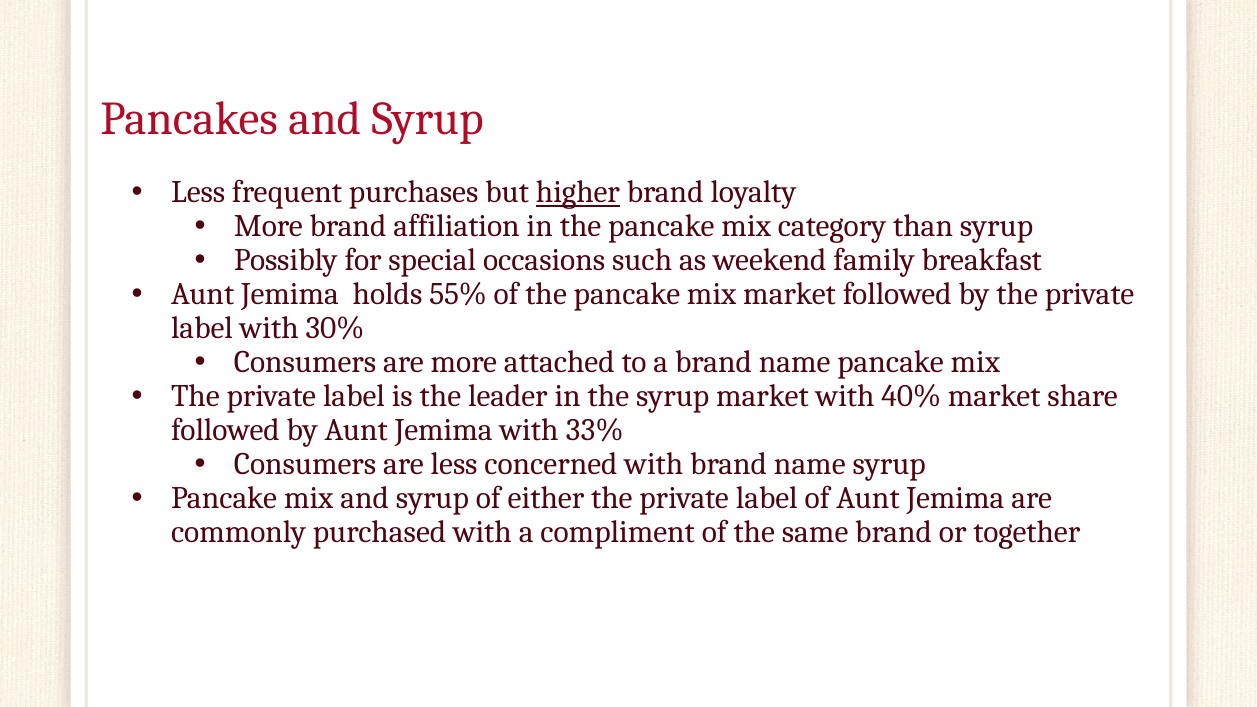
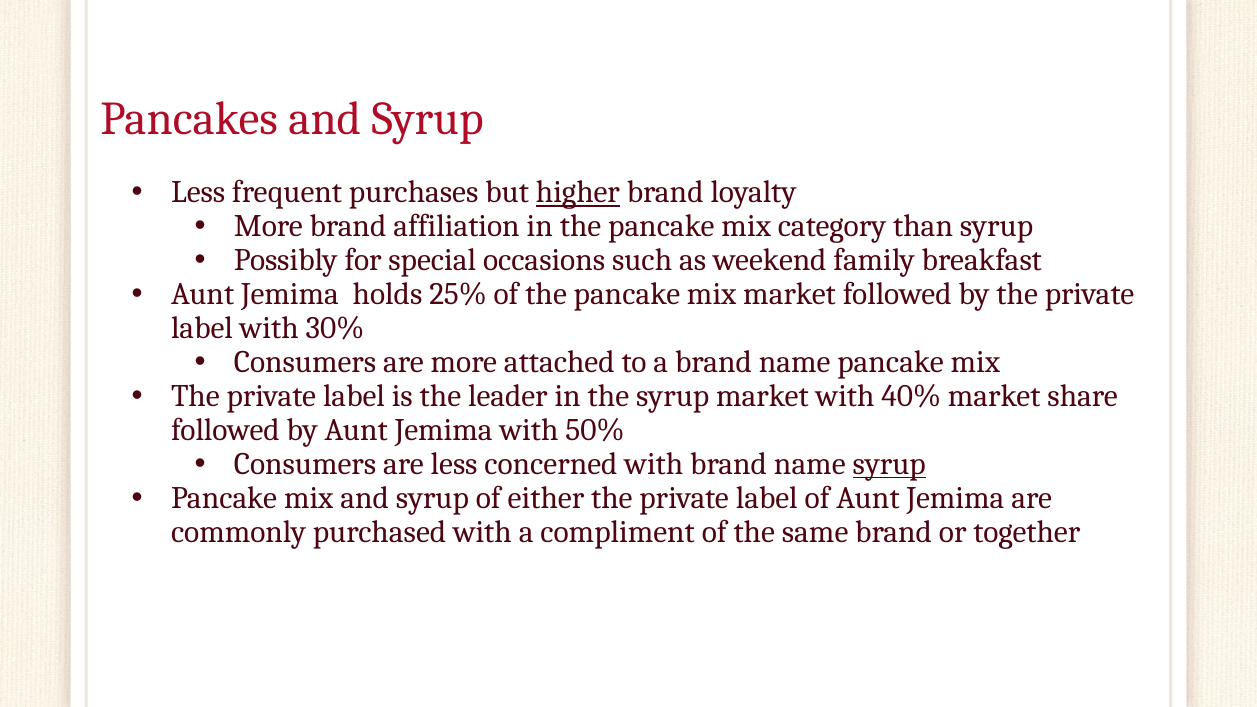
55%: 55% -> 25%
33%: 33% -> 50%
syrup at (889, 464) underline: none -> present
